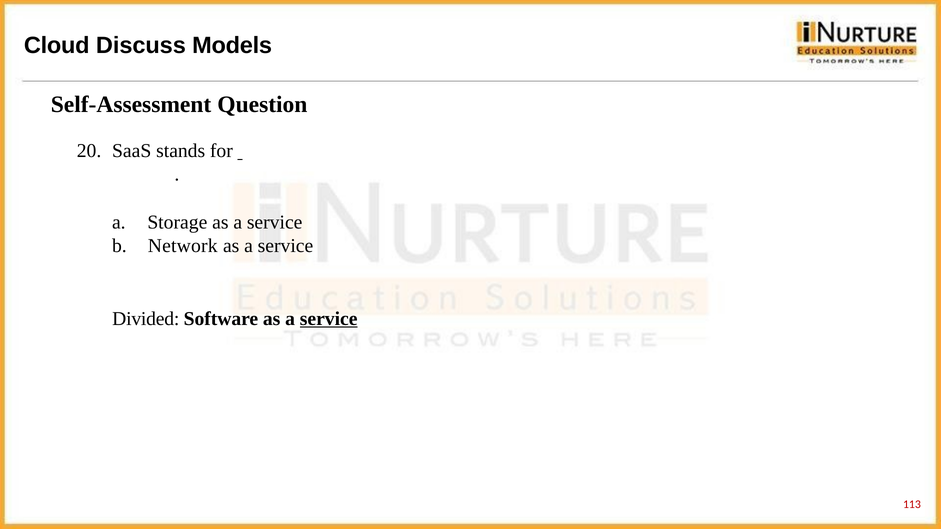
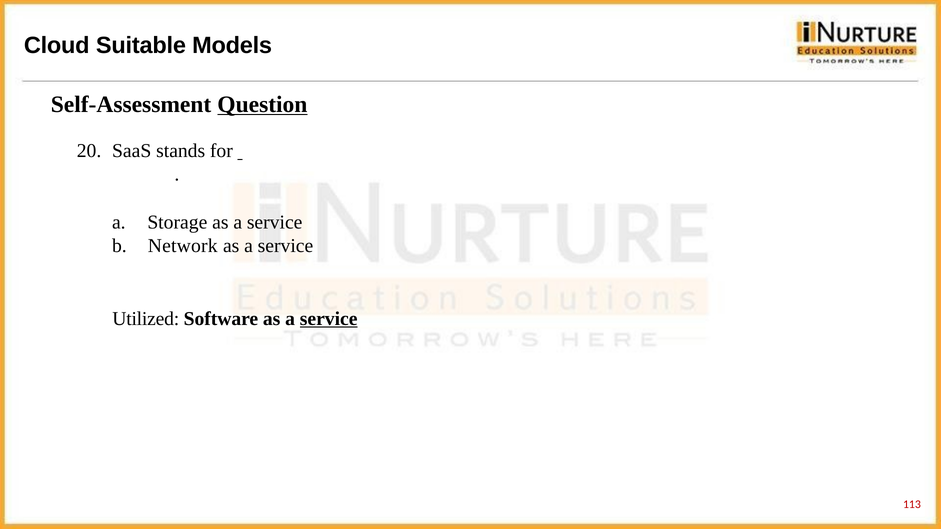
Discuss: Discuss -> Suitable
Question underline: none -> present
Divided: Divided -> Utilized
